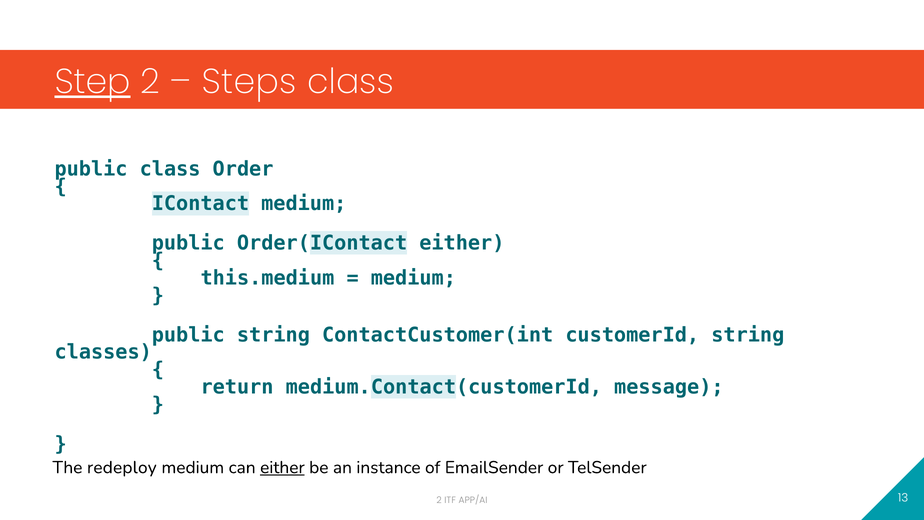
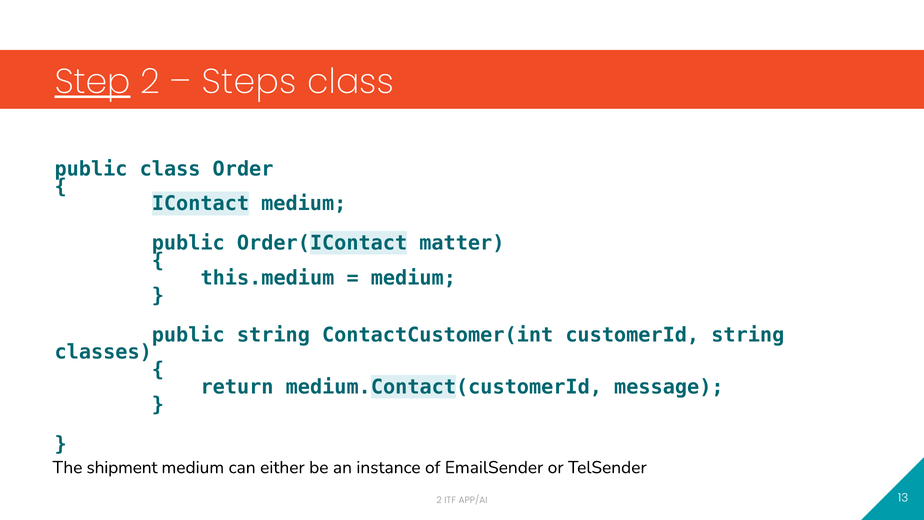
Order(IContact either: either -> matter
redeploy: redeploy -> shipment
either at (282, 467) underline: present -> none
